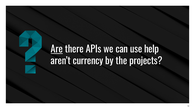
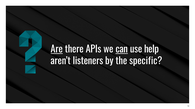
can underline: none -> present
currency: currency -> listeners
projects: projects -> specific
